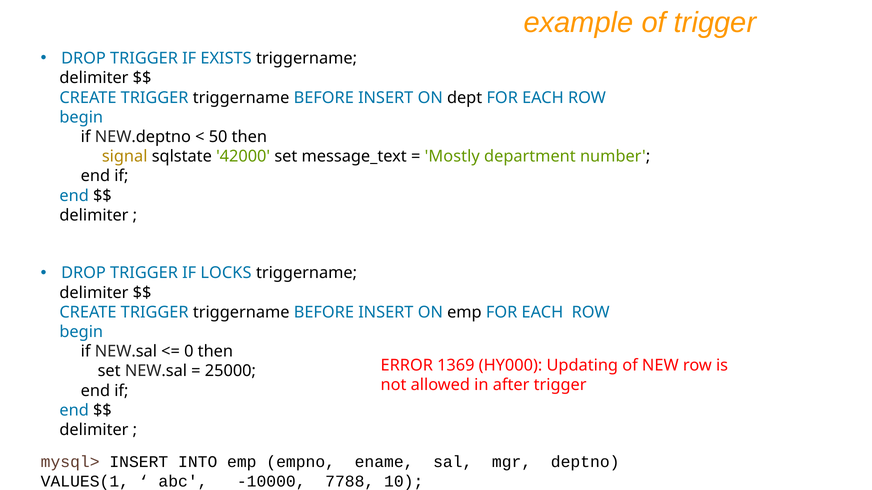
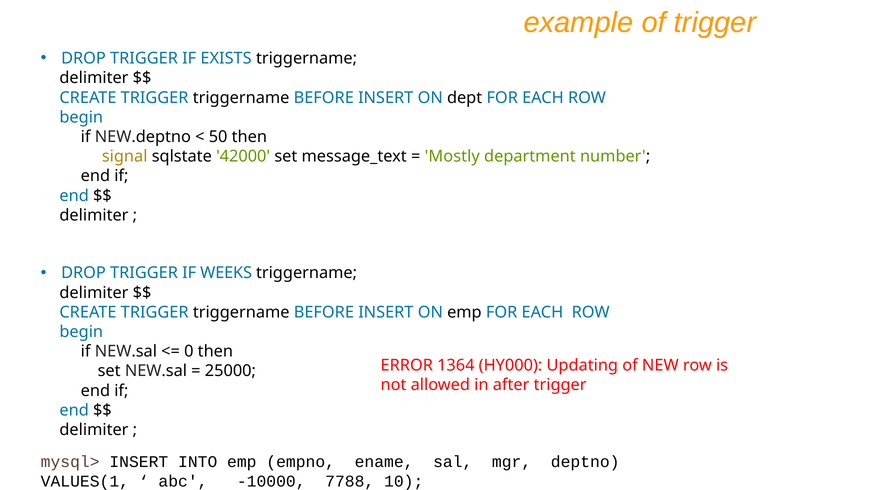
LOCKS: LOCKS -> WEEKS
1369: 1369 -> 1364
